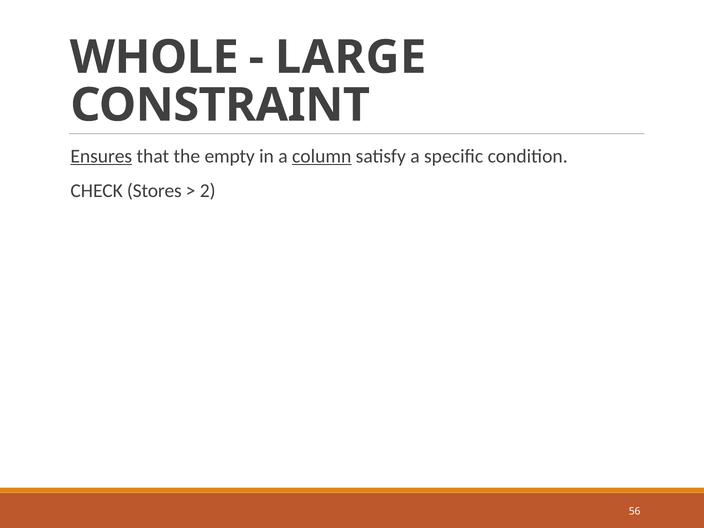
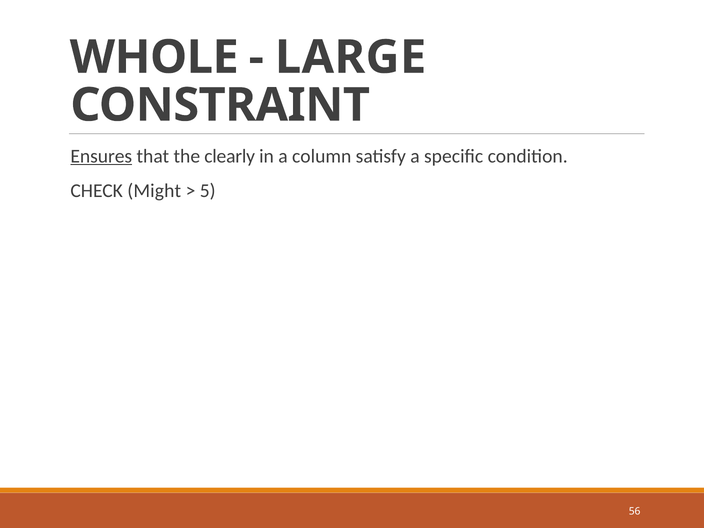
empty: empty -> clearly
column underline: present -> none
Stores: Stores -> Might
2: 2 -> 5
